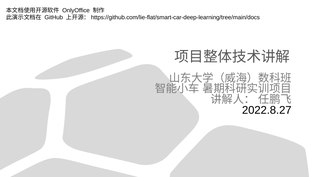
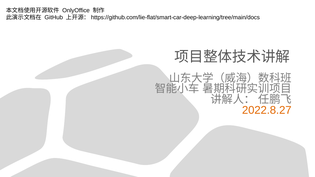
2022.8.27 colour: black -> orange
